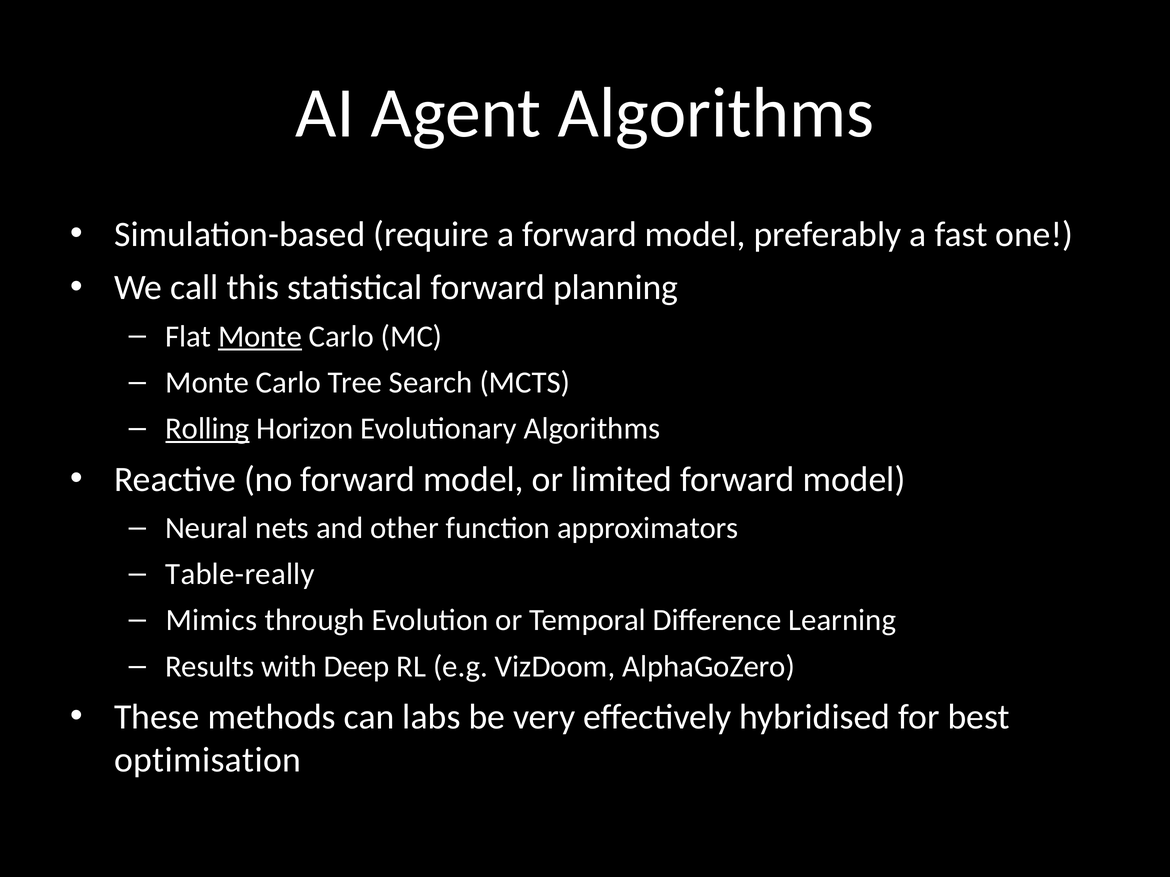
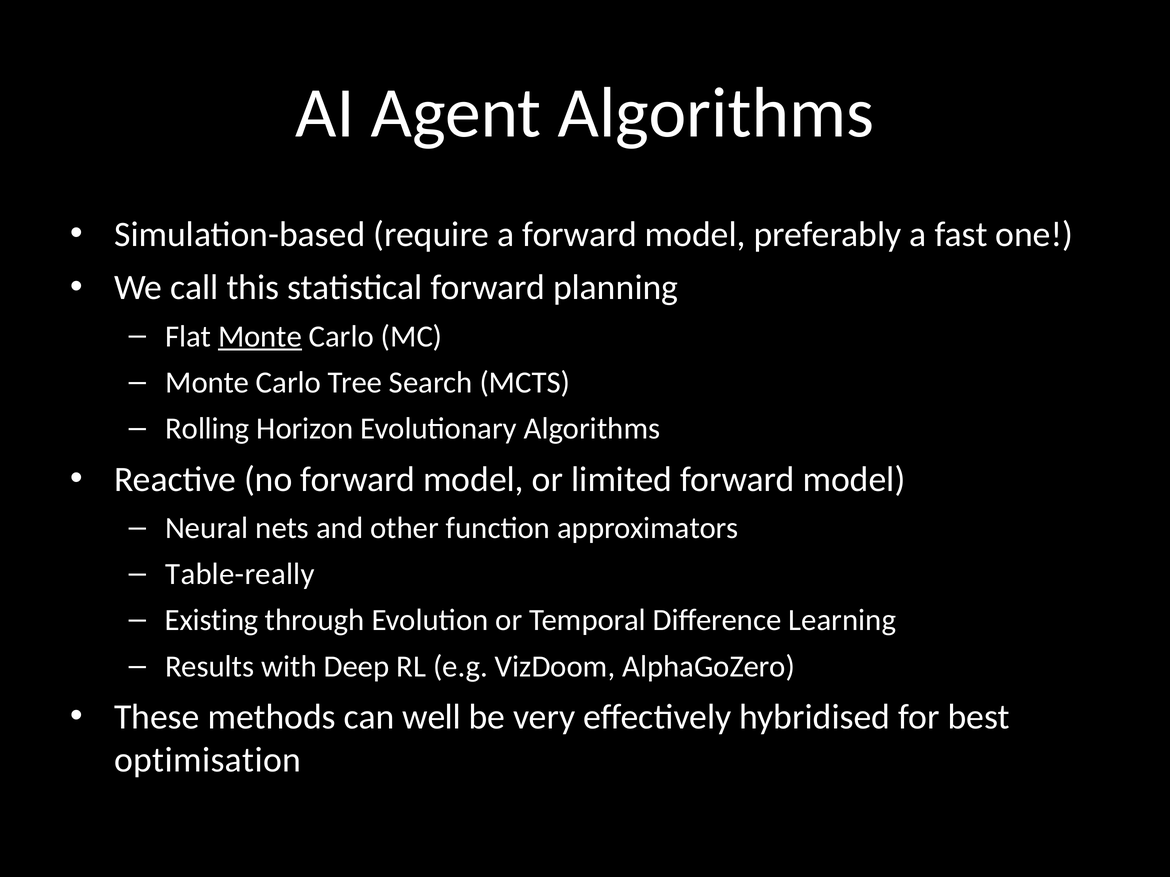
Rolling underline: present -> none
Mimics: Mimics -> Existing
labs: labs -> well
